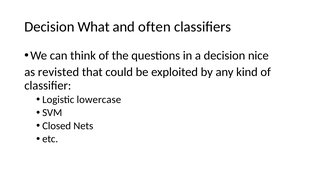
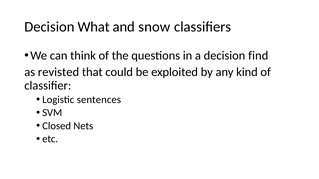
often: often -> snow
nice: nice -> find
lowercase: lowercase -> sentences
